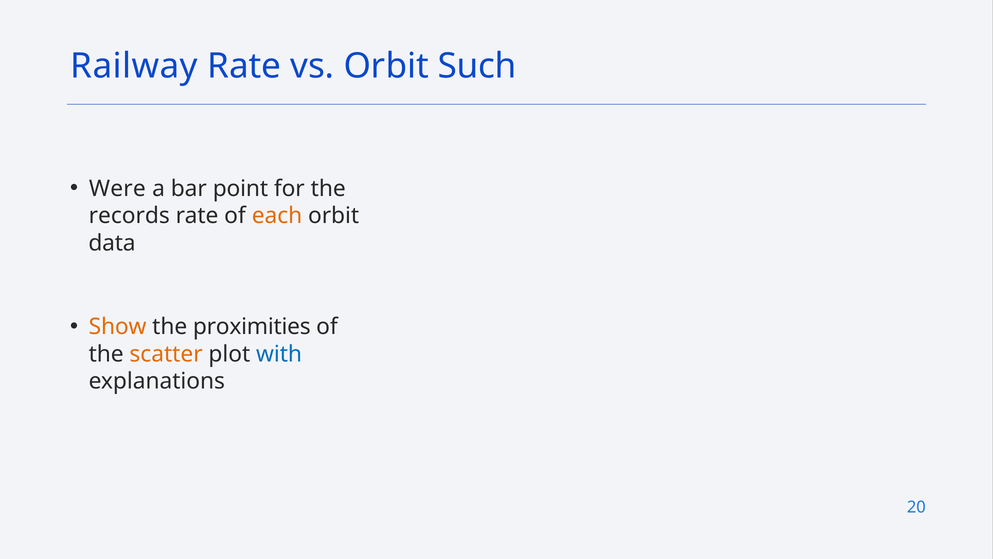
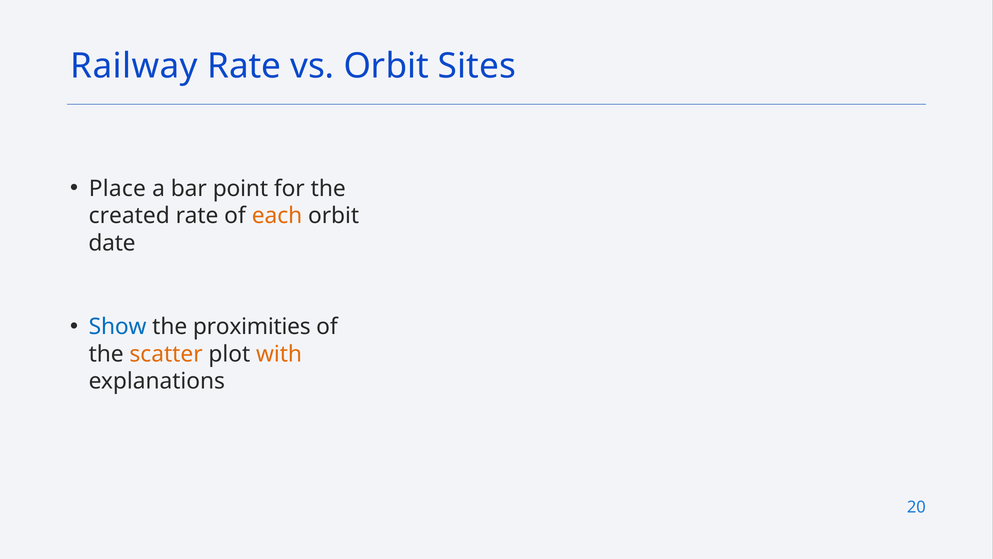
Such: Such -> Sites
Were: Were -> Place
records: records -> created
data: data -> date
Show colour: orange -> blue
with colour: blue -> orange
